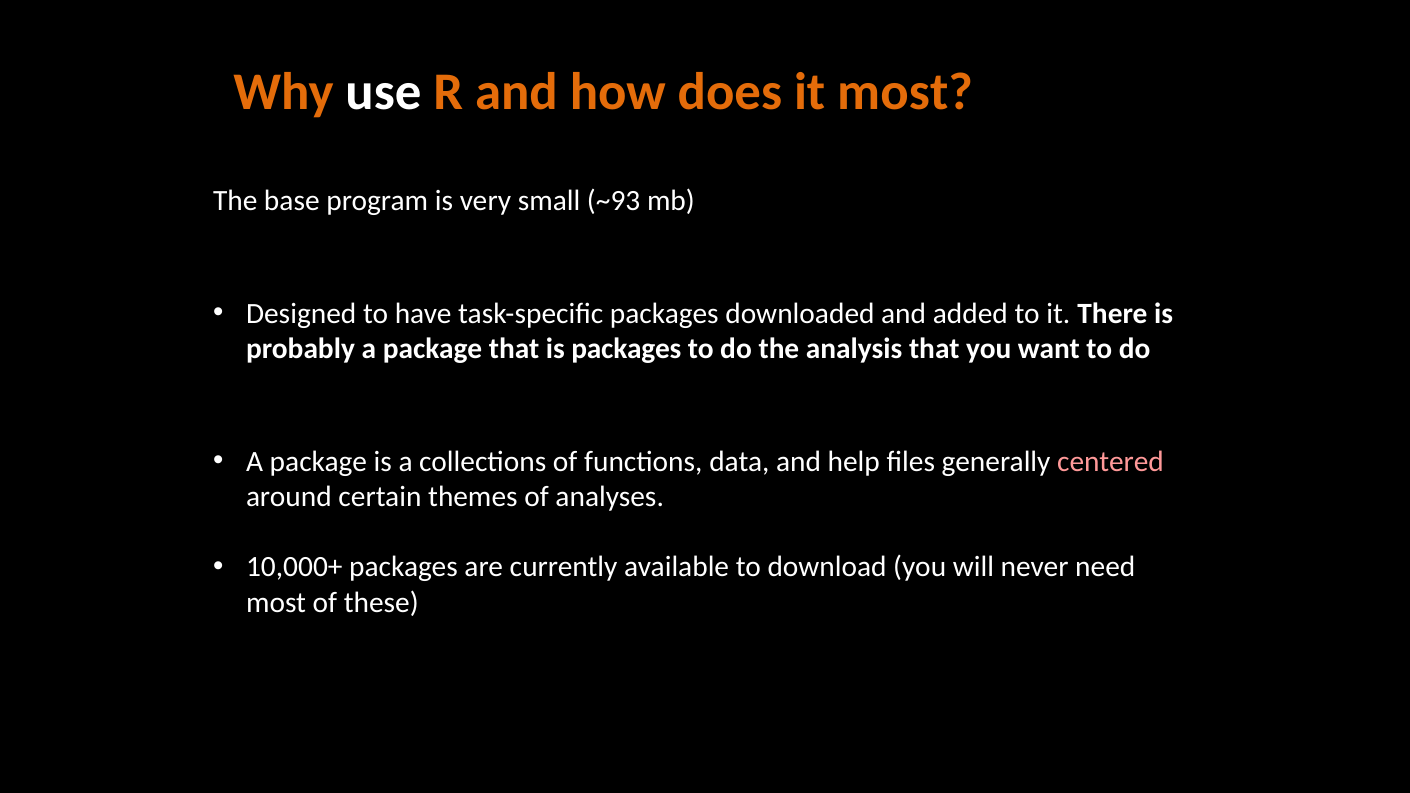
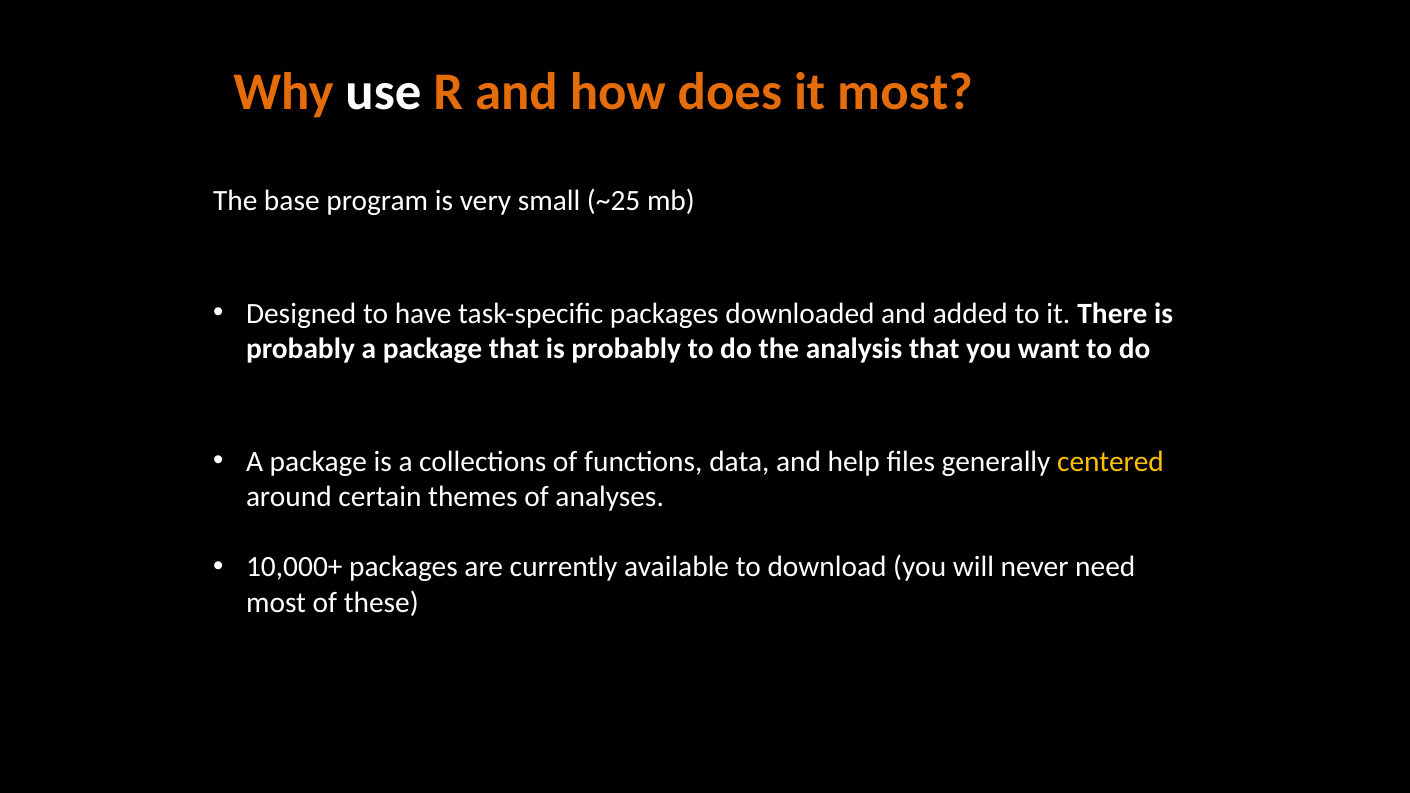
~93: ~93 -> ~25
that is packages: packages -> probably
centered colour: pink -> yellow
